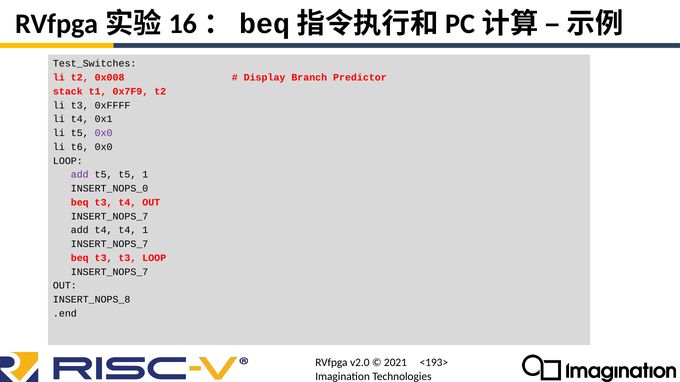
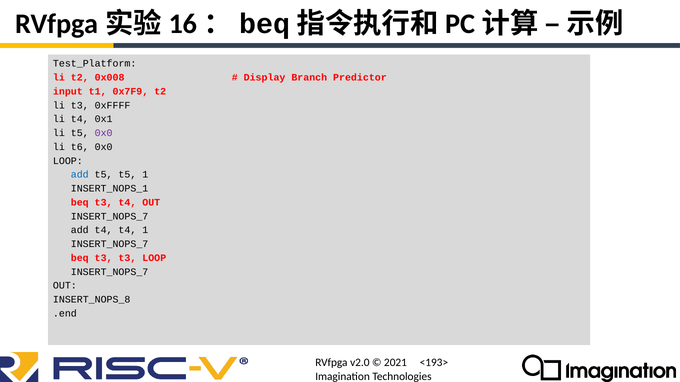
Test_Switches: Test_Switches -> Test_Platform
stack: stack -> input
add at (80, 175) colour: purple -> blue
INSERT_NOPS_0: INSERT_NOPS_0 -> INSERT_NOPS_1
